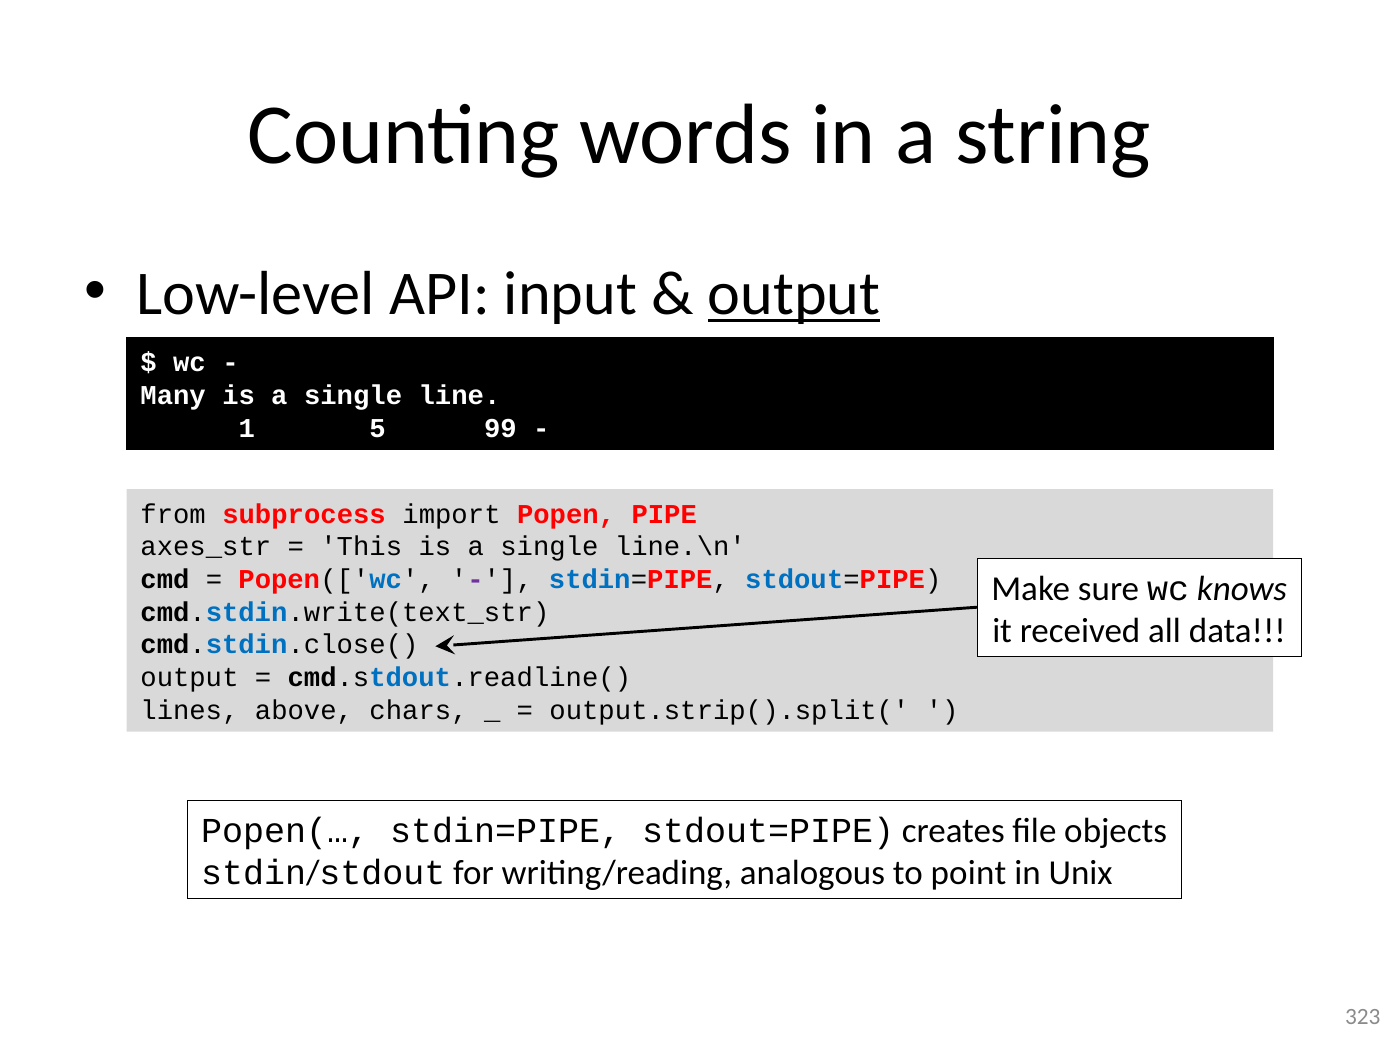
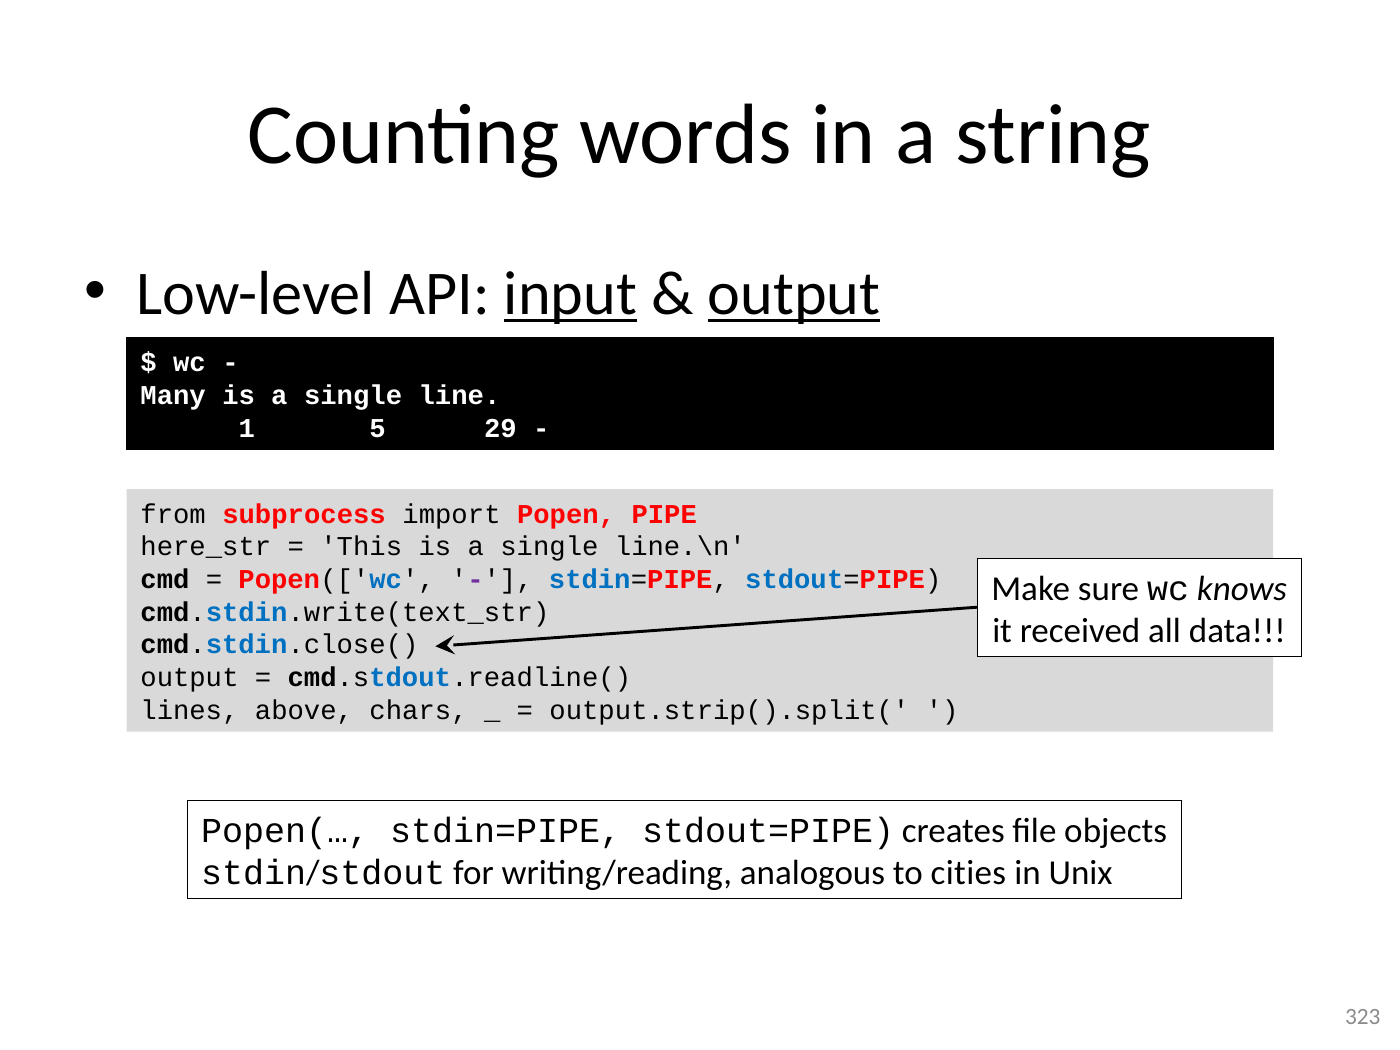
input underline: none -> present
99: 99 -> 29
axes_str: axes_str -> here_str
point: point -> cities
